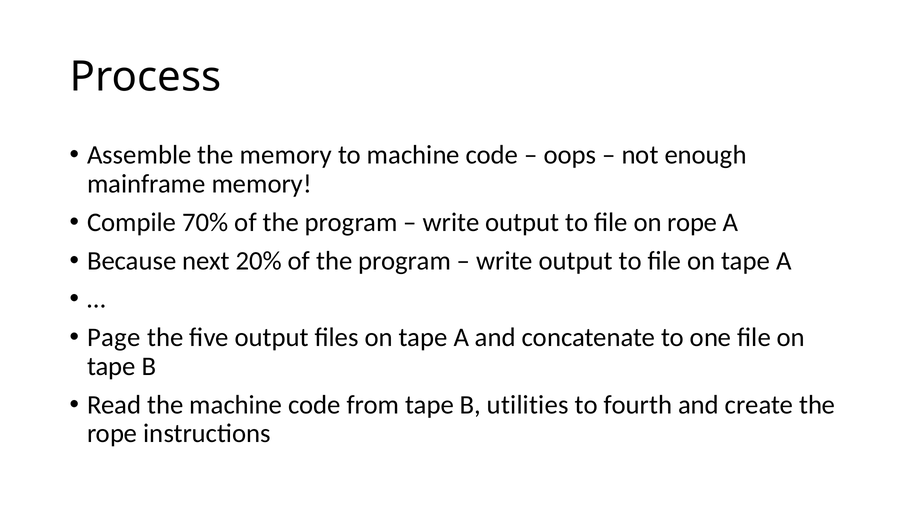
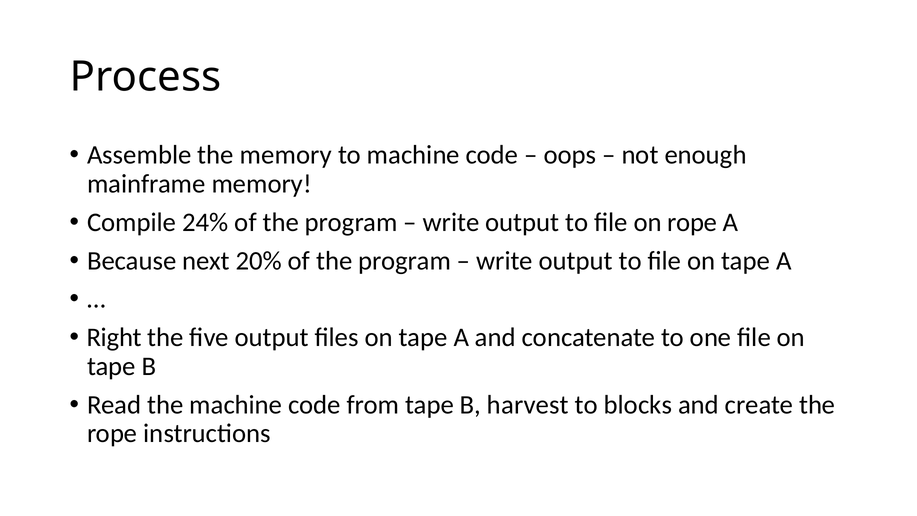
70%: 70% -> 24%
Page: Page -> Right
utilities: utilities -> harvest
fourth: fourth -> blocks
